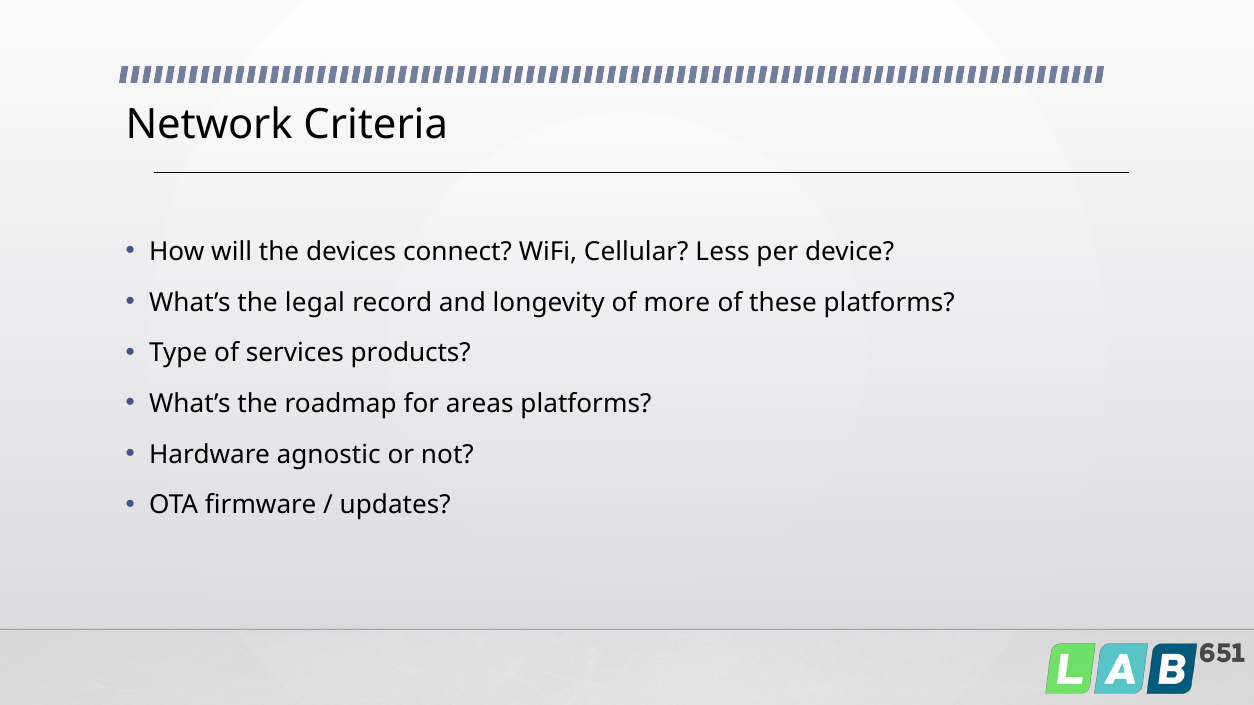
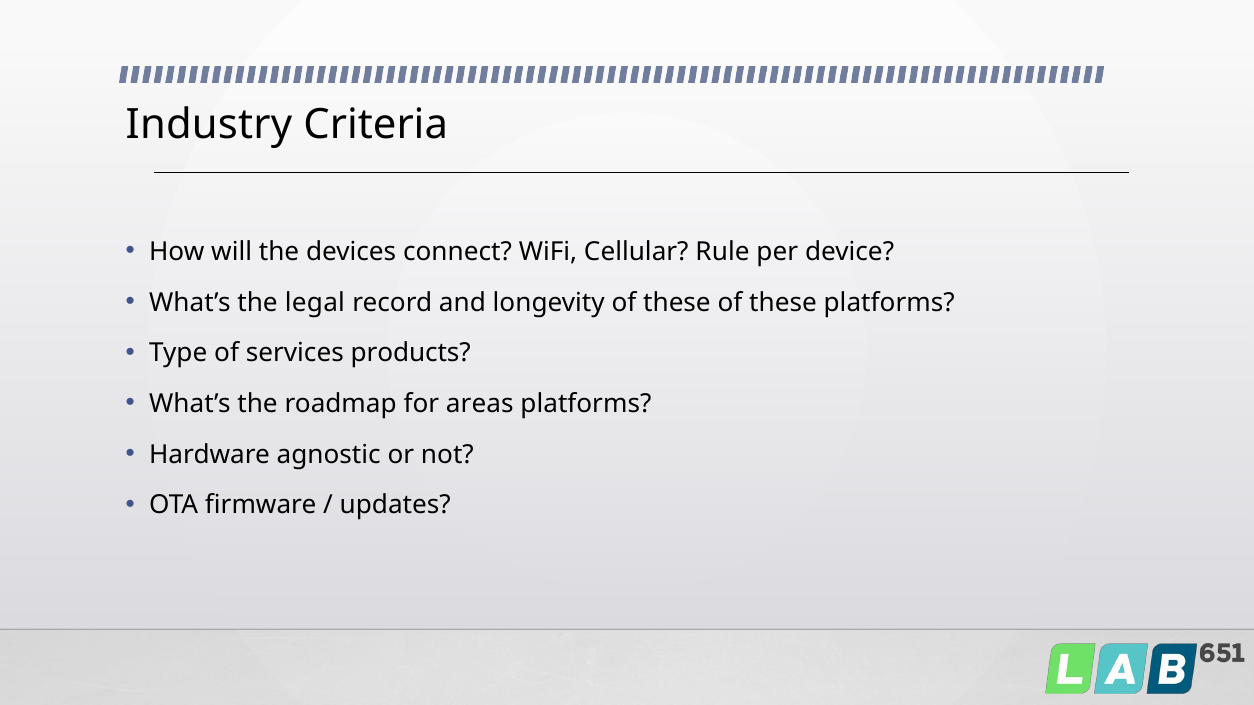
Network: Network -> Industry
Less: Less -> Rule
longevity of more: more -> these
